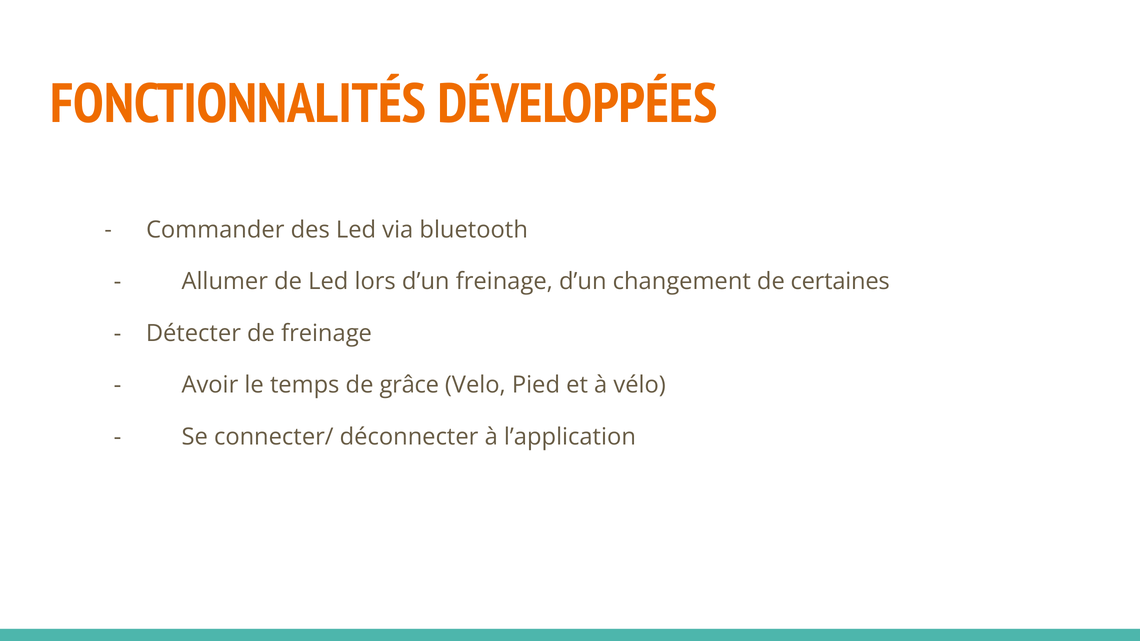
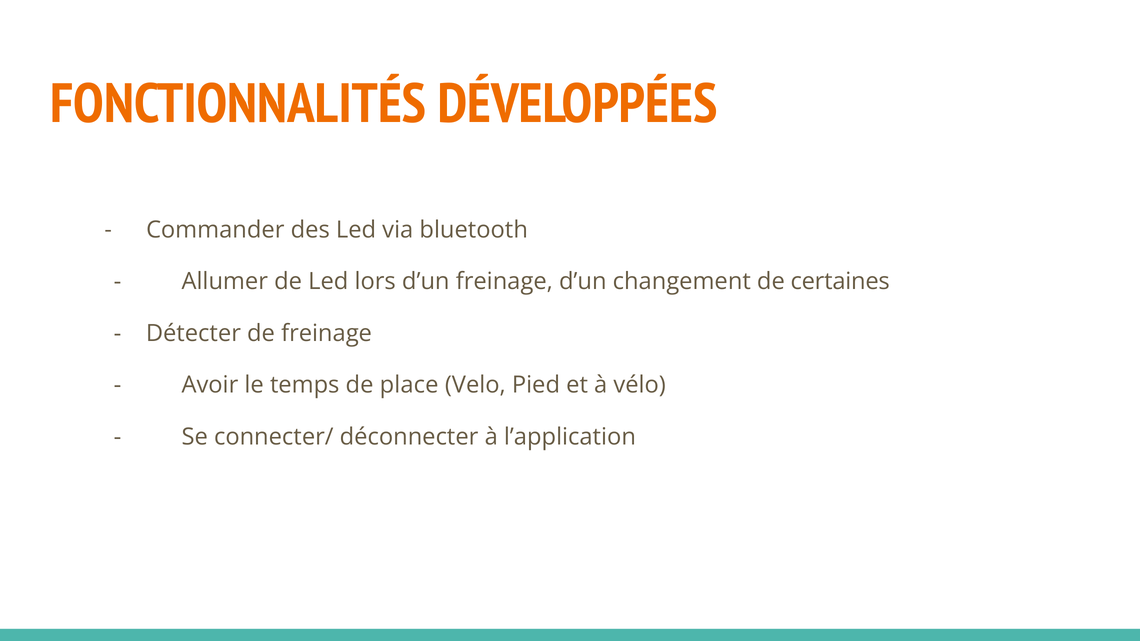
grâce: grâce -> place
